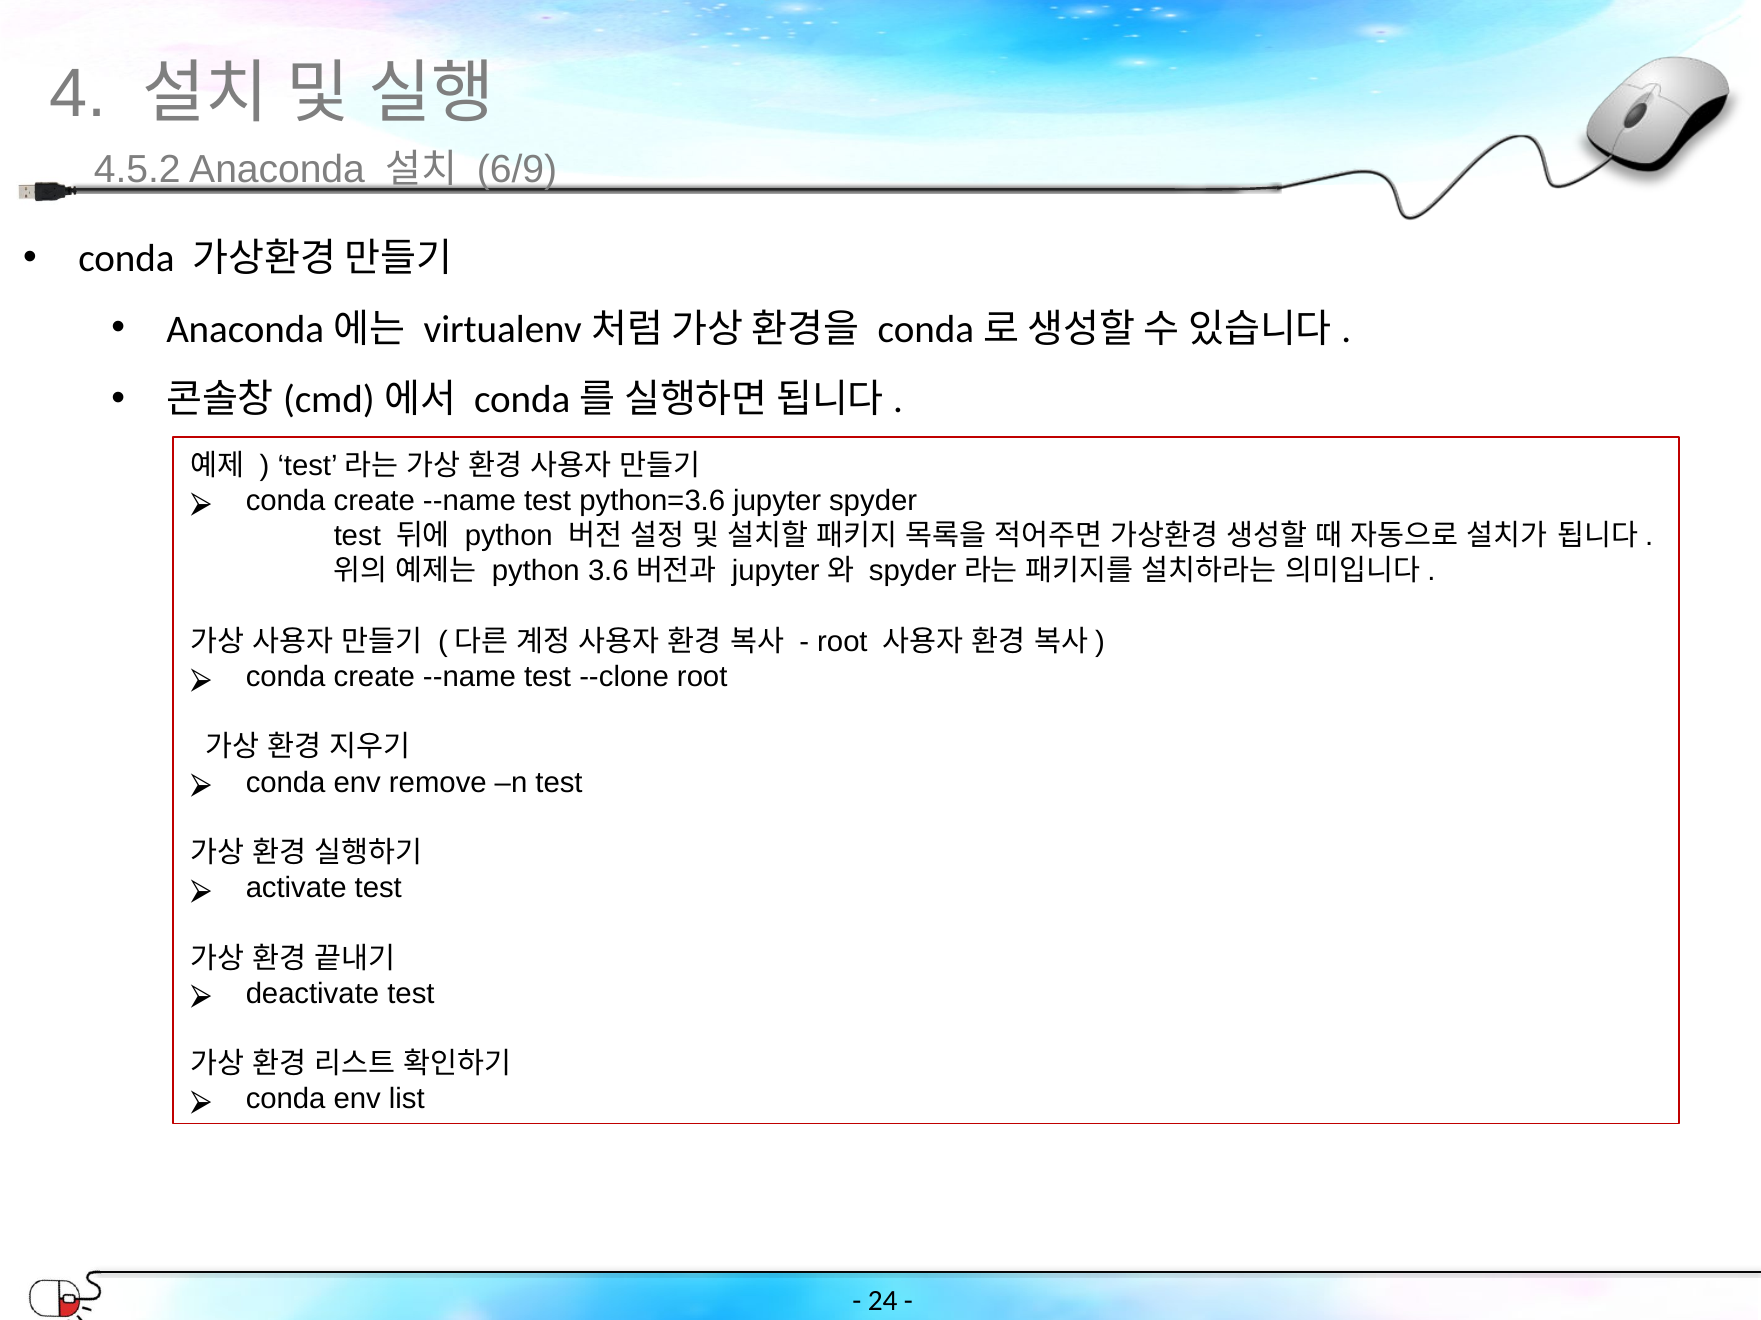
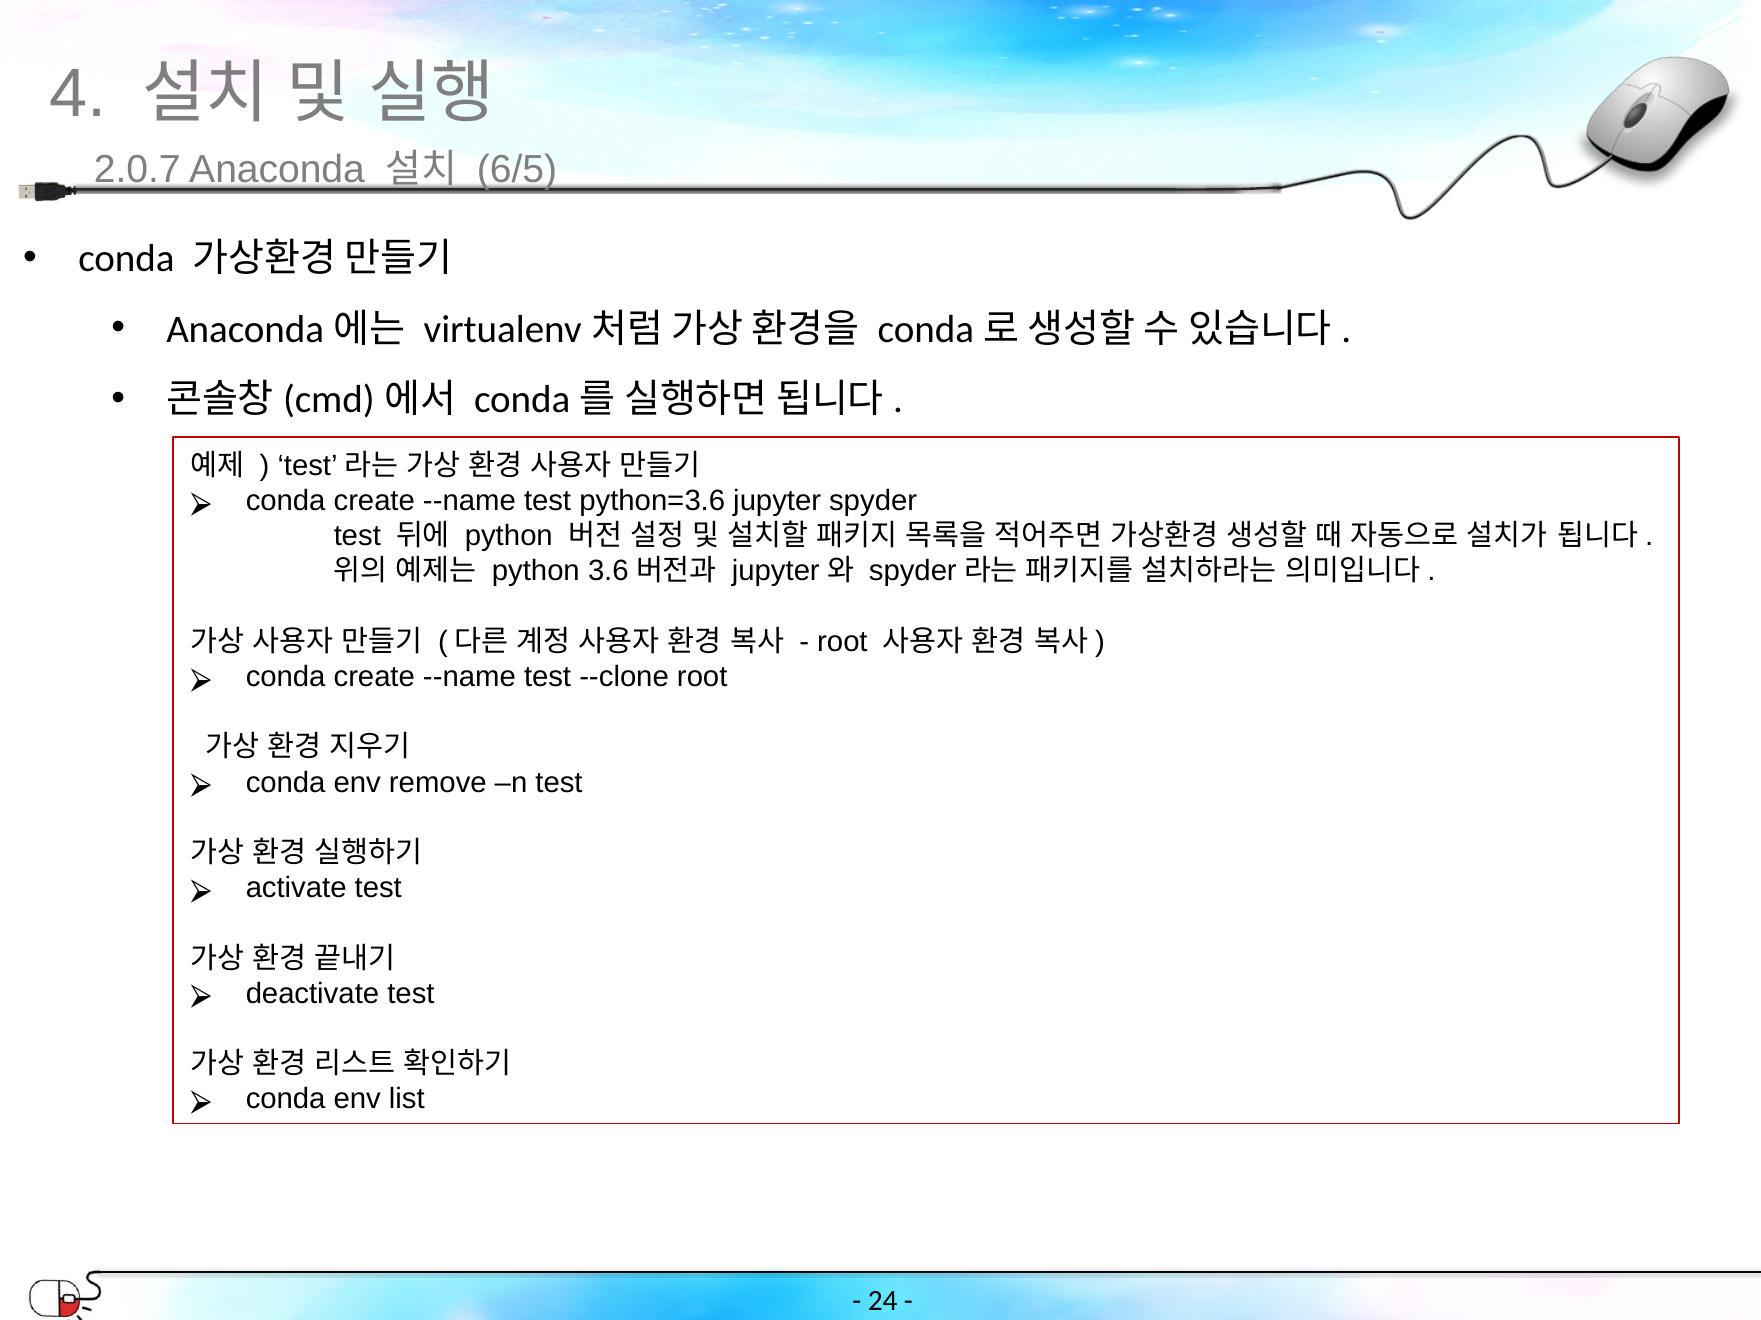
4.5.2: 4.5.2 -> 2.0.7
6/9: 6/9 -> 6/5
